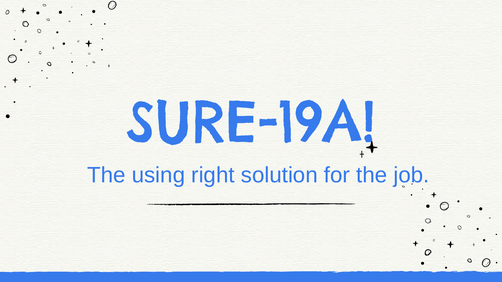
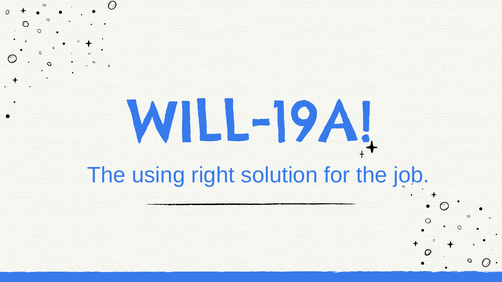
SURE-19A: SURE-19A -> WILL-19A
